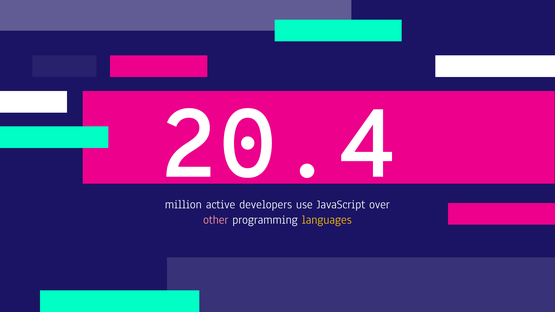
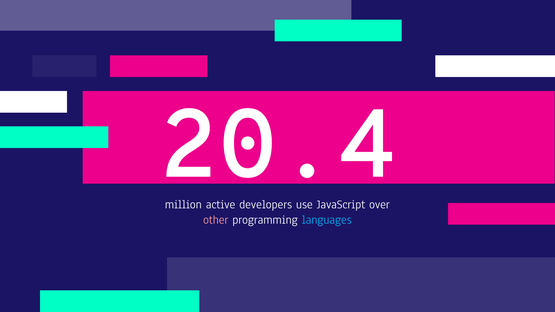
languages colour: yellow -> light blue
